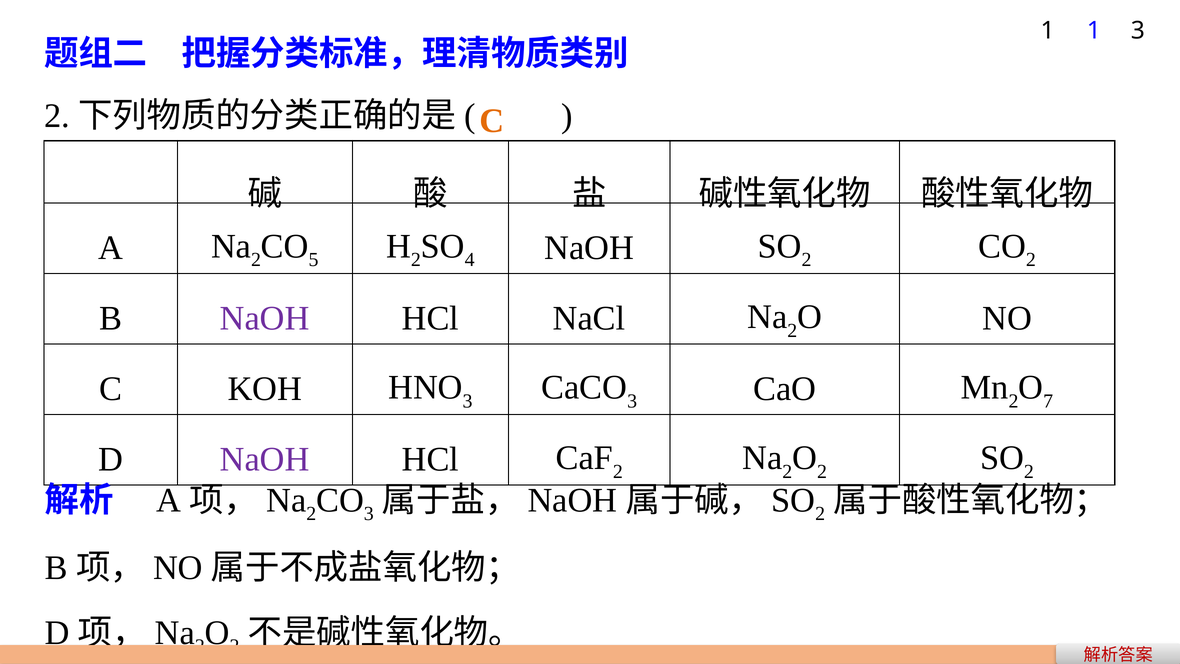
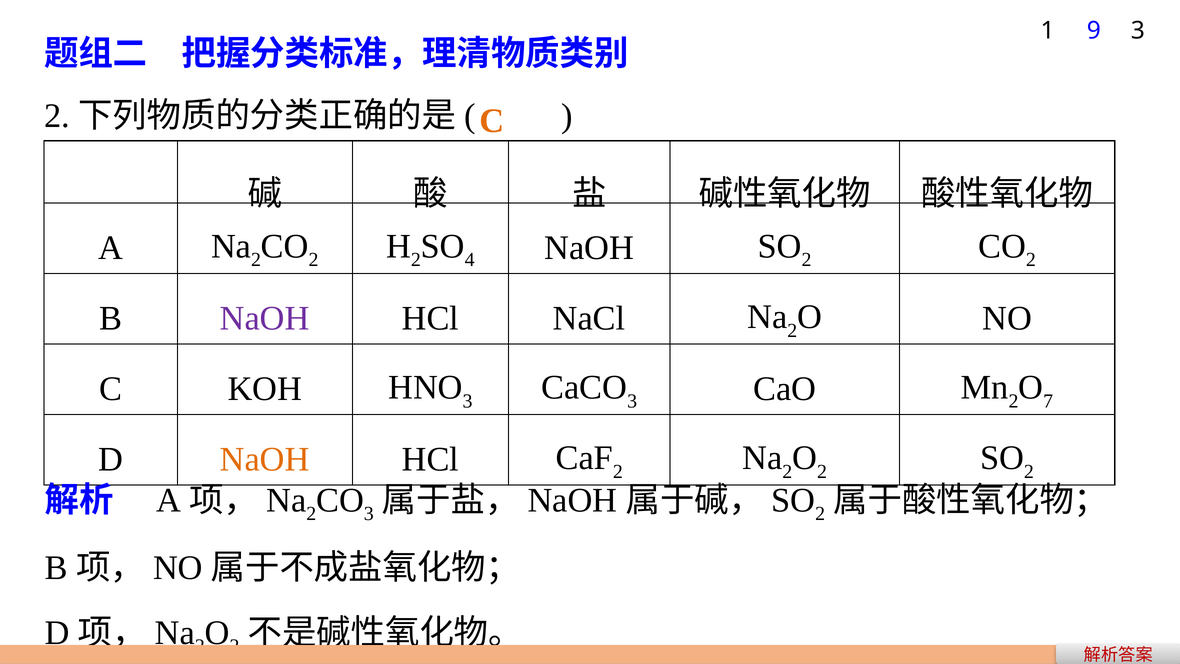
1 1: 1 -> 9
5 at (314, 260): 5 -> 2
NaOH at (265, 459) colour: purple -> orange
